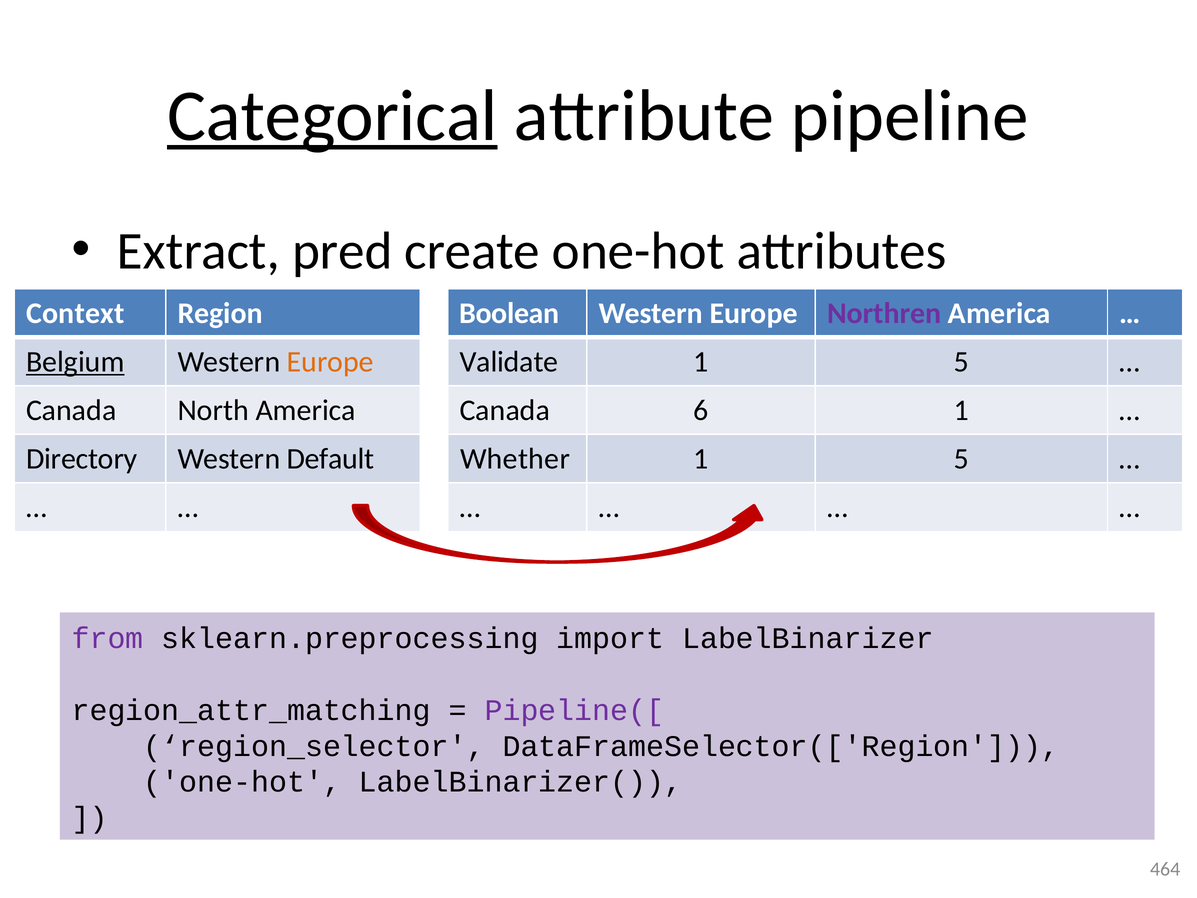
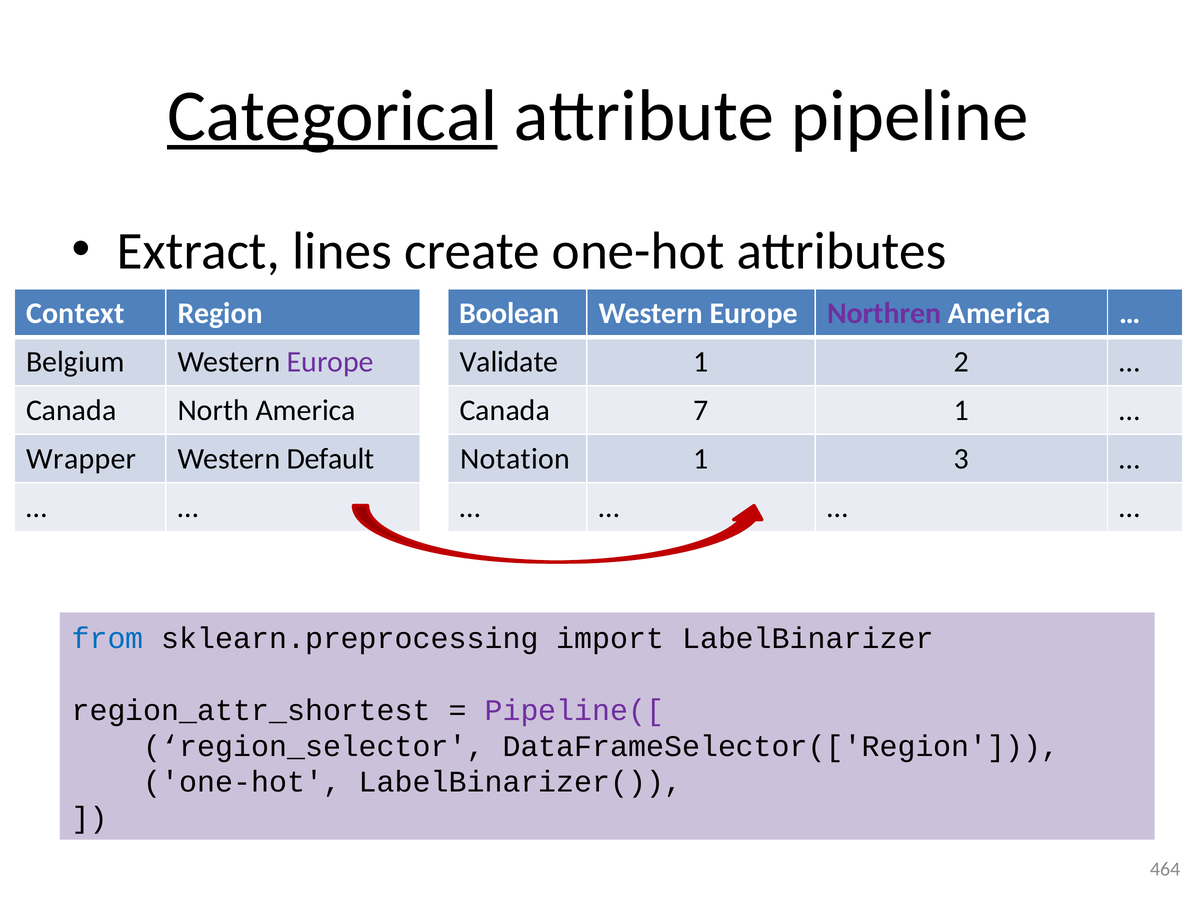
pred: pred -> lines
Belgium underline: present -> none
Europe at (330, 362) colour: orange -> purple
5 at (961, 362): 5 -> 2
6: 6 -> 7
Directory: Directory -> Wrapper
Whether: Whether -> Notation
5 at (961, 459): 5 -> 3
from colour: purple -> blue
region_attr_matching: region_attr_matching -> region_attr_shortest
